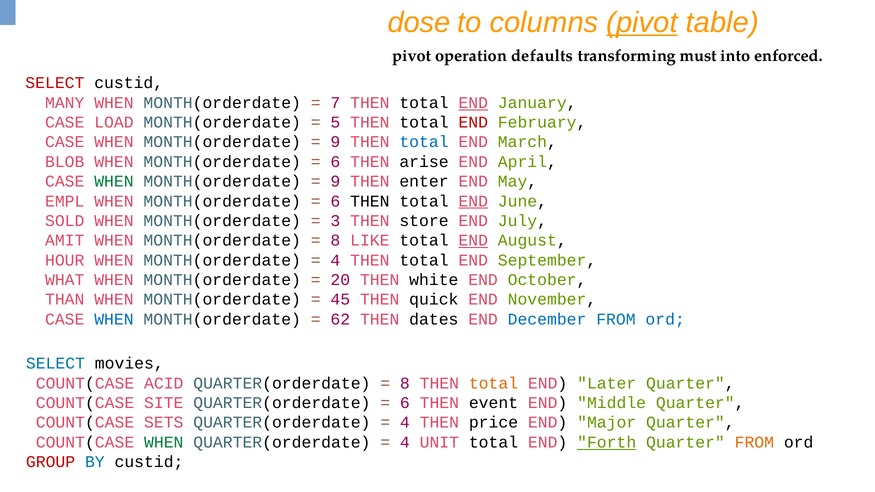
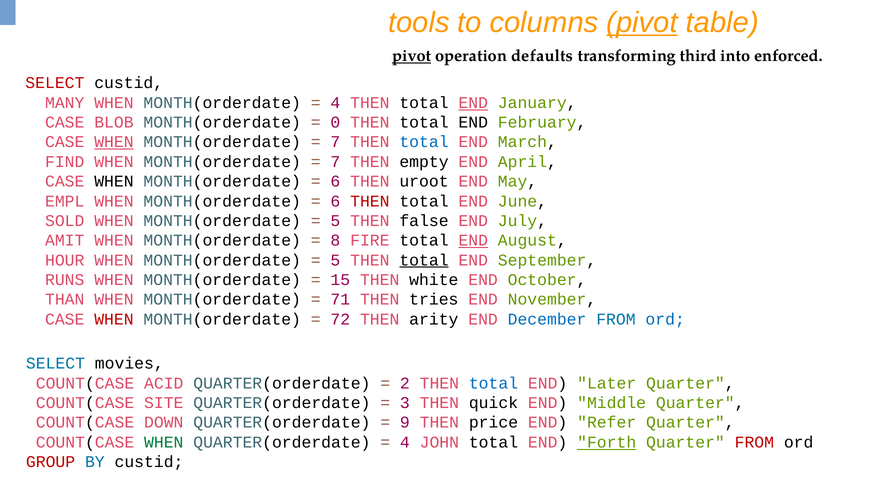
dose: dose -> tools
pivot at (412, 56) underline: none -> present
must: must -> third
7 at (335, 103): 7 -> 4
LOAD: LOAD -> BLOB
5: 5 -> 0
END at (473, 122) colour: red -> black
WHEN at (114, 142) underline: none -> present
9 at (335, 142): 9 -> 7
BLOB: BLOB -> FIND
6 at (335, 162): 6 -> 7
arise: arise -> empty
WHEN at (114, 182) colour: green -> black
9 at (335, 182): 9 -> 6
enter: enter -> uroot
THEN at (370, 201) colour: black -> red
END at (473, 201) underline: present -> none
3 at (335, 221): 3 -> 5
store: store -> false
LIKE: LIKE -> FIRE
4 at (335, 260): 4 -> 5
total at (424, 260) underline: none -> present
WHAT: WHAT -> RUNS
20: 20 -> 15
45: 45 -> 71
quick: quick -> tries
WHEN at (114, 319) colour: blue -> red
62: 62 -> 72
dates: dates -> arity
8 at (405, 383): 8 -> 2
total at (494, 383) colour: orange -> blue
6 at (405, 403): 6 -> 3
event: event -> quick
SETS: SETS -> DOWN
4 at (405, 423): 4 -> 9
Major: Major -> Refer
UNIT: UNIT -> JOHN
FROM at (754, 442) colour: orange -> red
